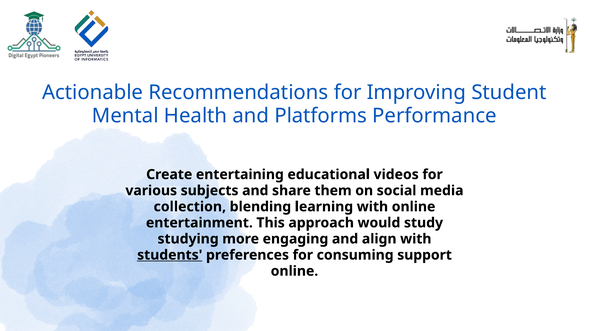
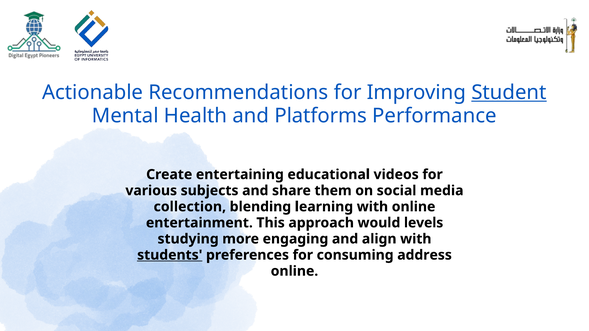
Student underline: none -> present
study: study -> levels
support: support -> address
